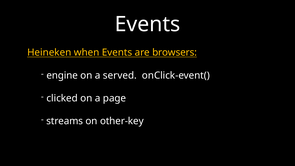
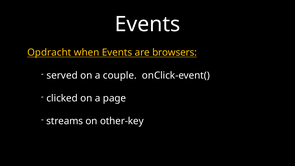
Heineken: Heineken -> Opdracht
engine: engine -> served
served: served -> couple
